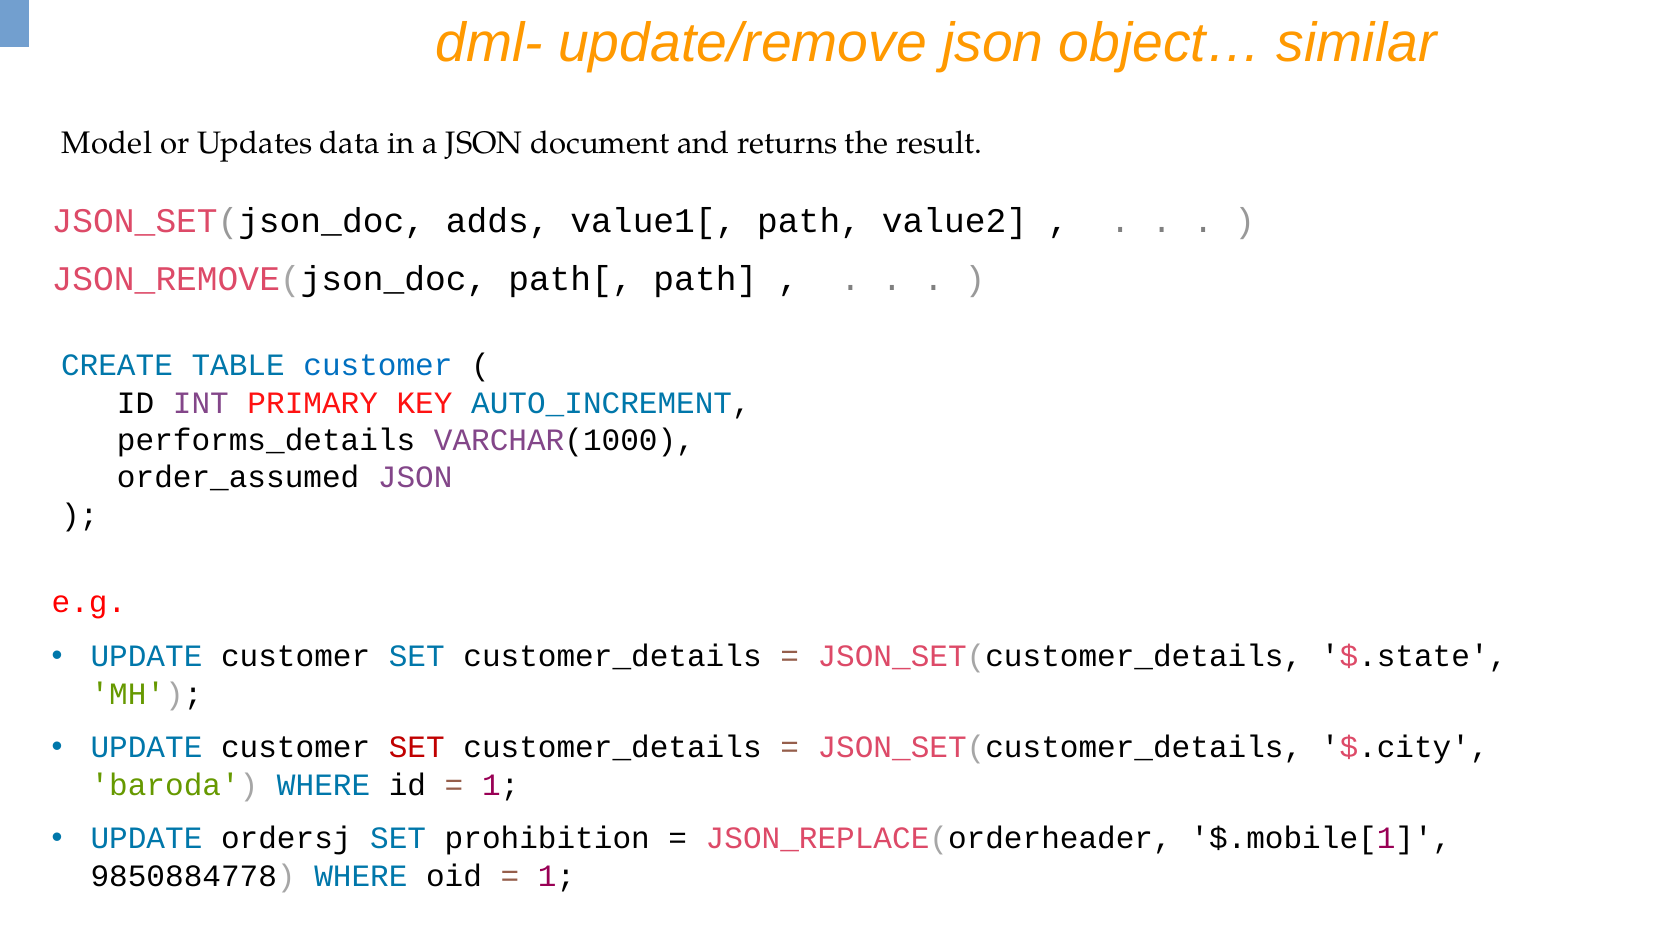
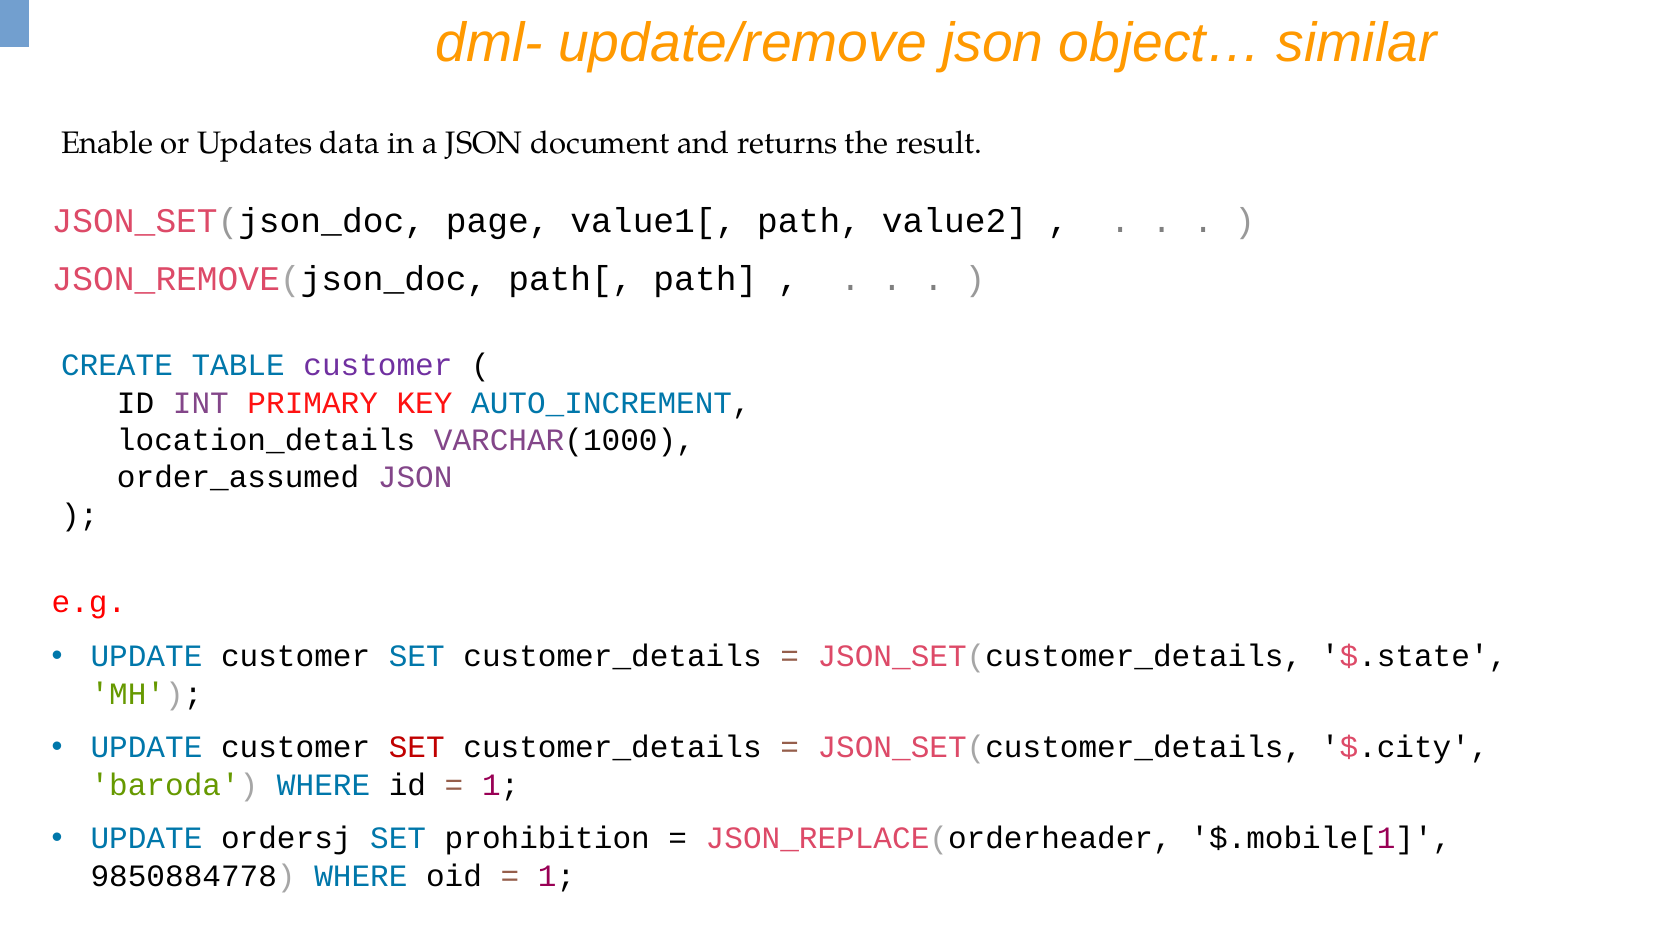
Model: Model -> Enable
adds: adds -> page
customer at (378, 366) colour: blue -> purple
performs_details: performs_details -> location_details
